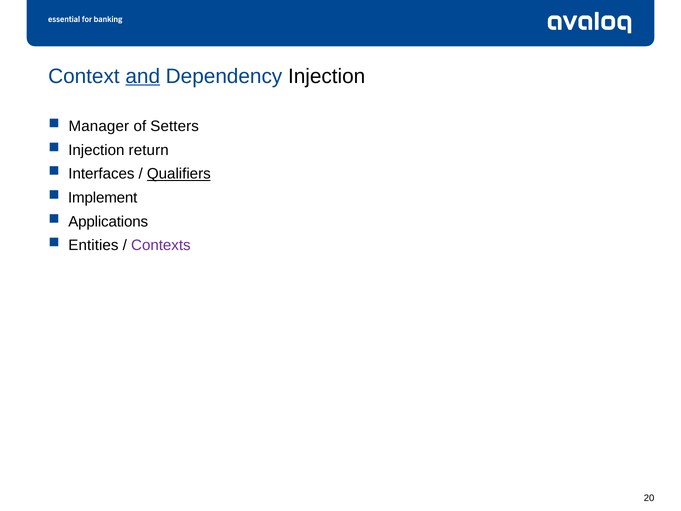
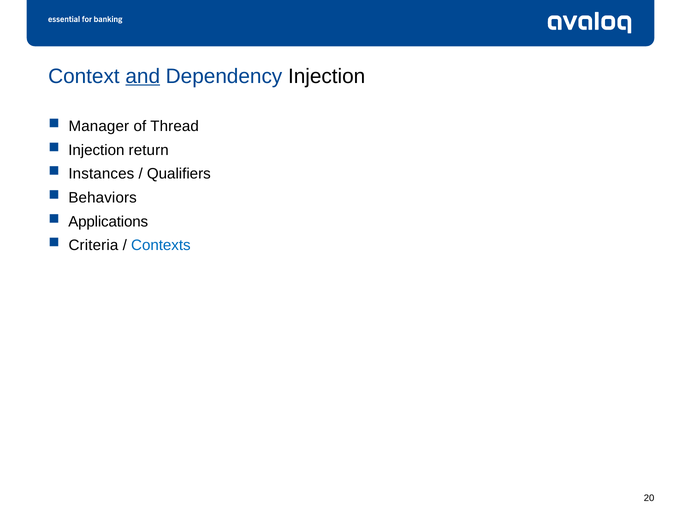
Setters: Setters -> Thread
Interfaces: Interfaces -> Instances
Qualifiers underline: present -> none
Implement: Implement -> Behaviors
Entities: Entities -> Criteria
Contexts colour: purple -> blue
